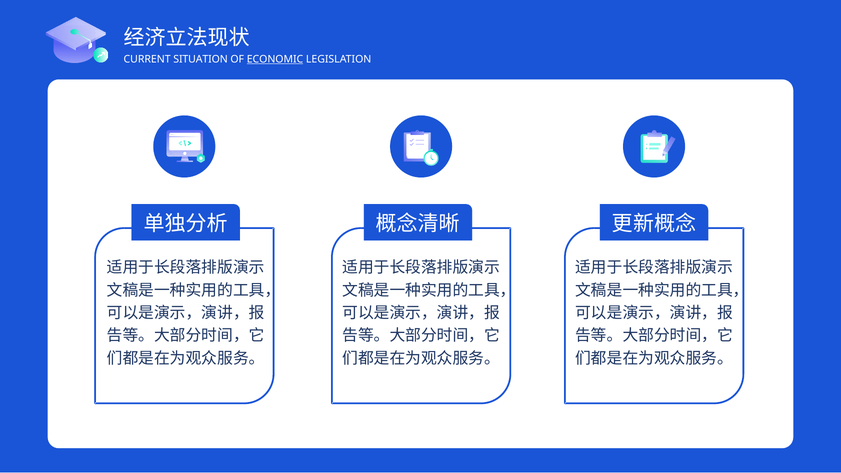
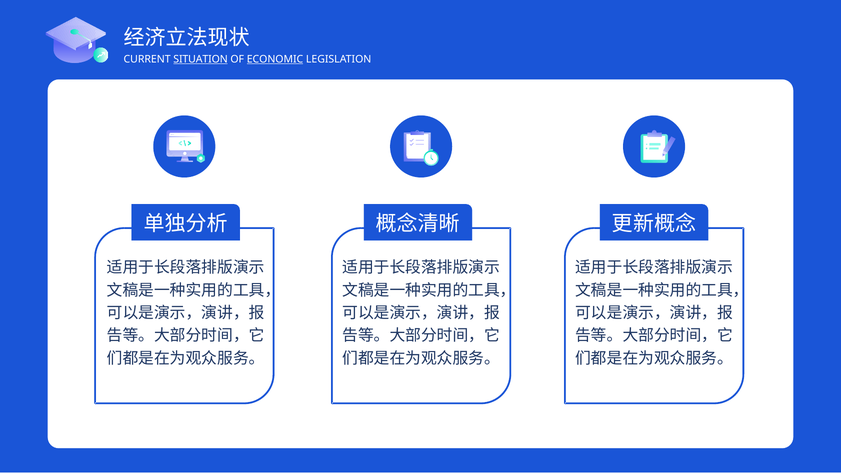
SITUATION underline: none -> present
